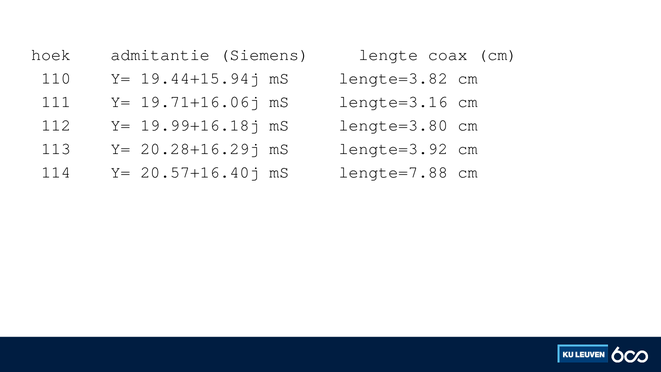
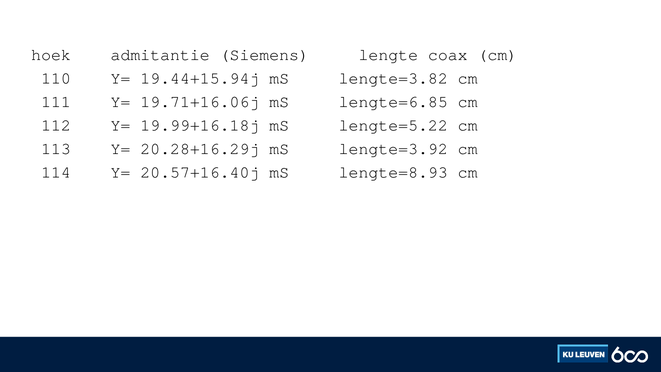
lengte=3.16: lengte=3.16 -> lengte=6.85
lengte=3.80: lengte=3.80 -> lengte=5.22
lengte=7.88: lengte=7.88 -> lengte=8.93
